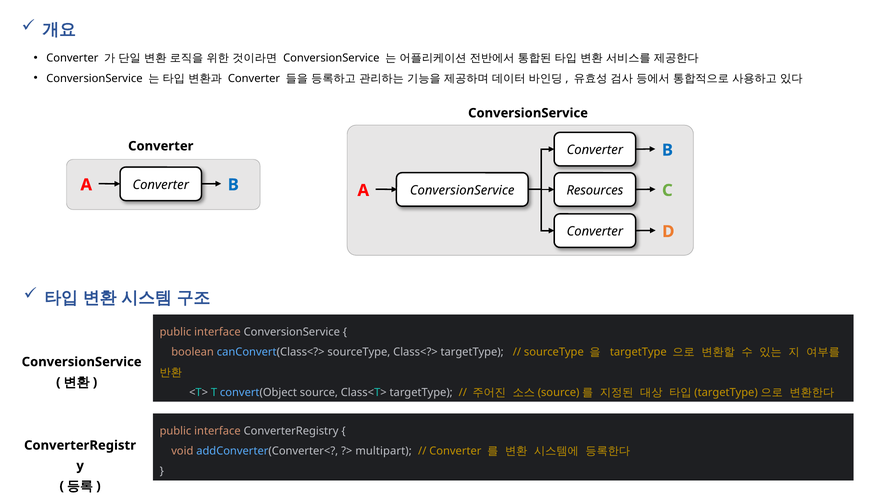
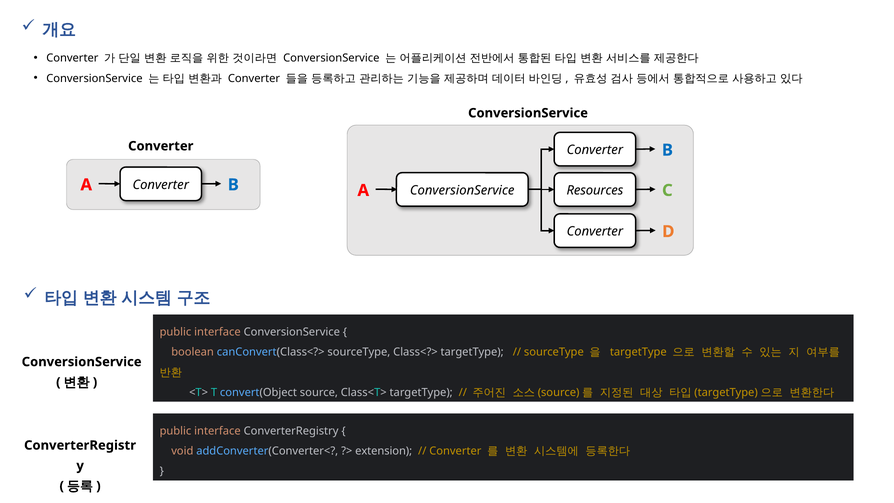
multipart: multipart -> extension
